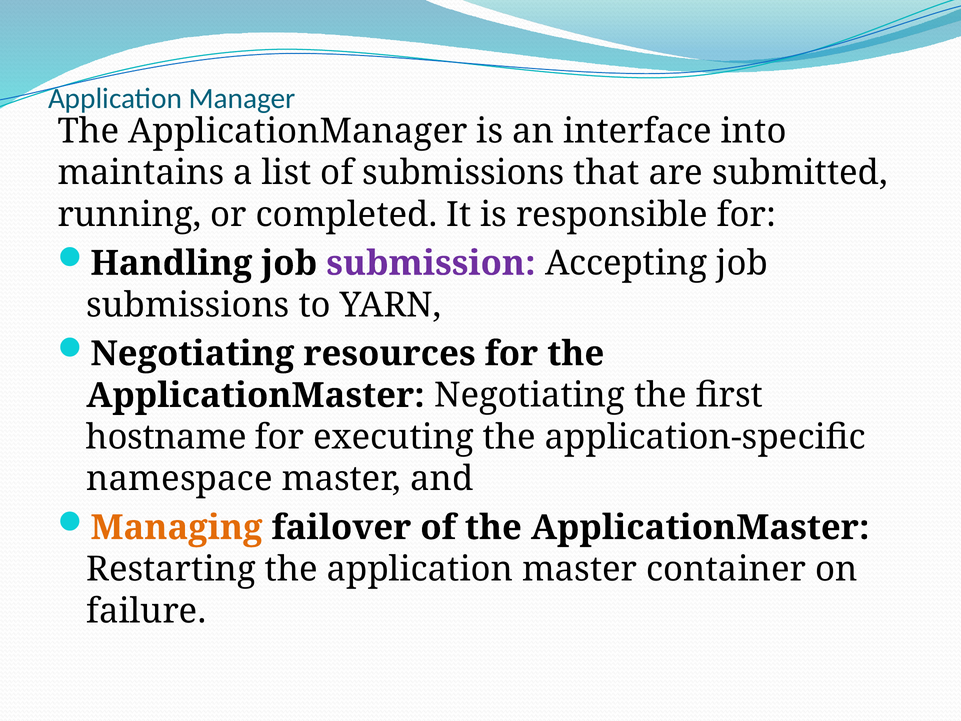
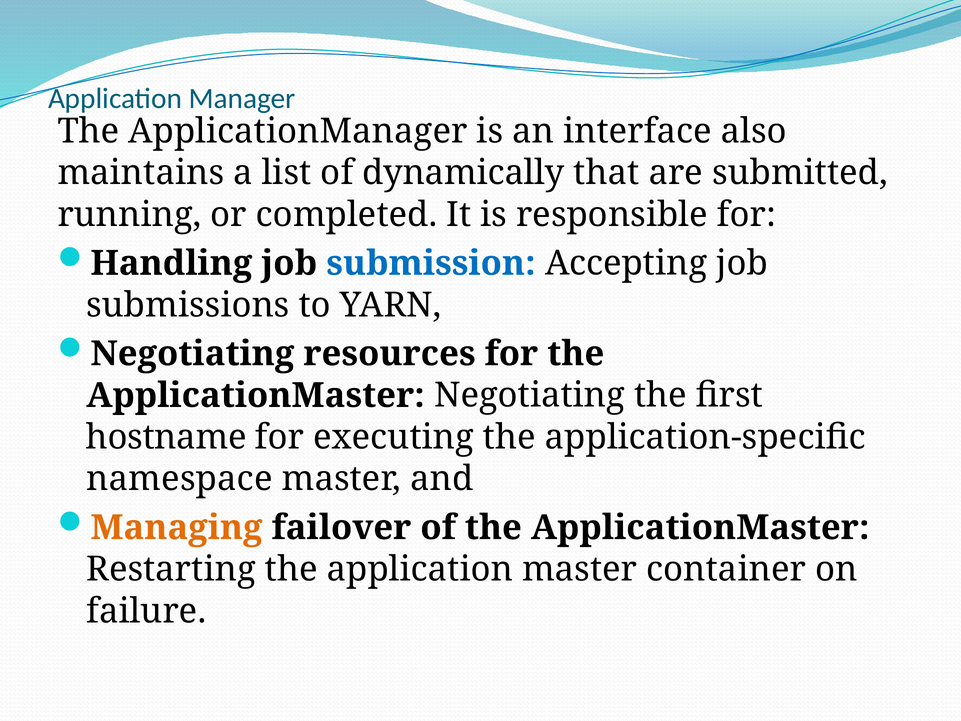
into: into -> also
of submissions: submissions -> dynamically
submission colour: purple -> blue
